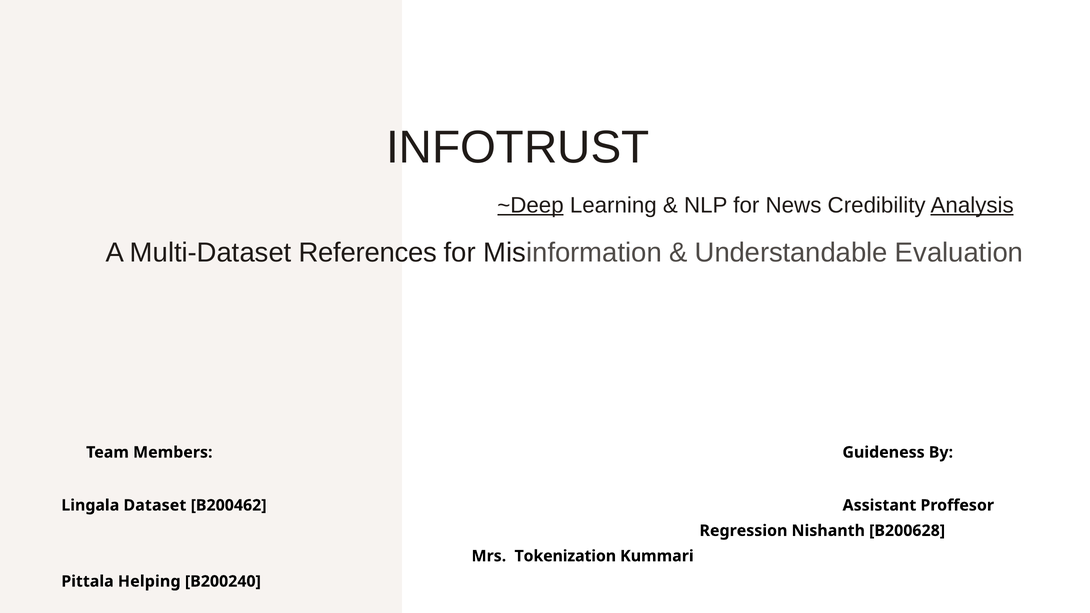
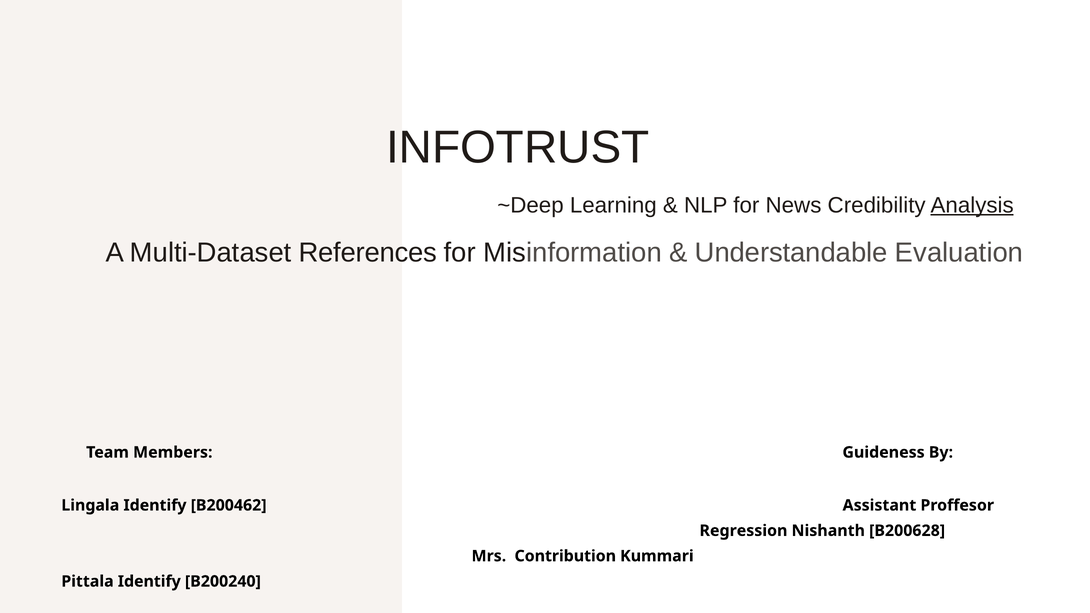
~Deep underline: present -> none
Lingala Dataset: Dataset -> Identify
Tokenization: Tokenization -> Contribution
Pittala Helping: Helping -> Identify
